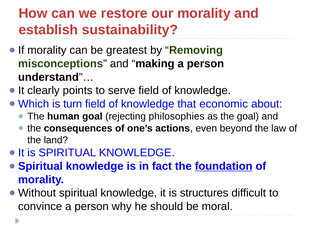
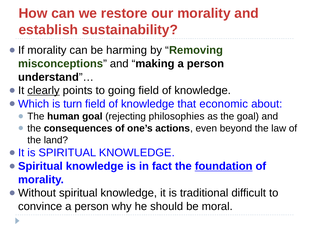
greatest: greatest -> harming
clearly underline: none -> present
serve: serve -> going
structures: structures -> traditional
